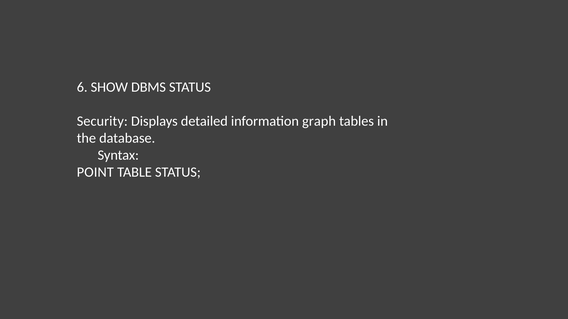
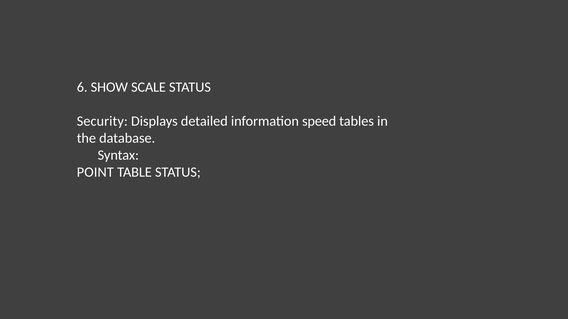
DBMS: DBMS -> SCALE
graph: graph -> speed
